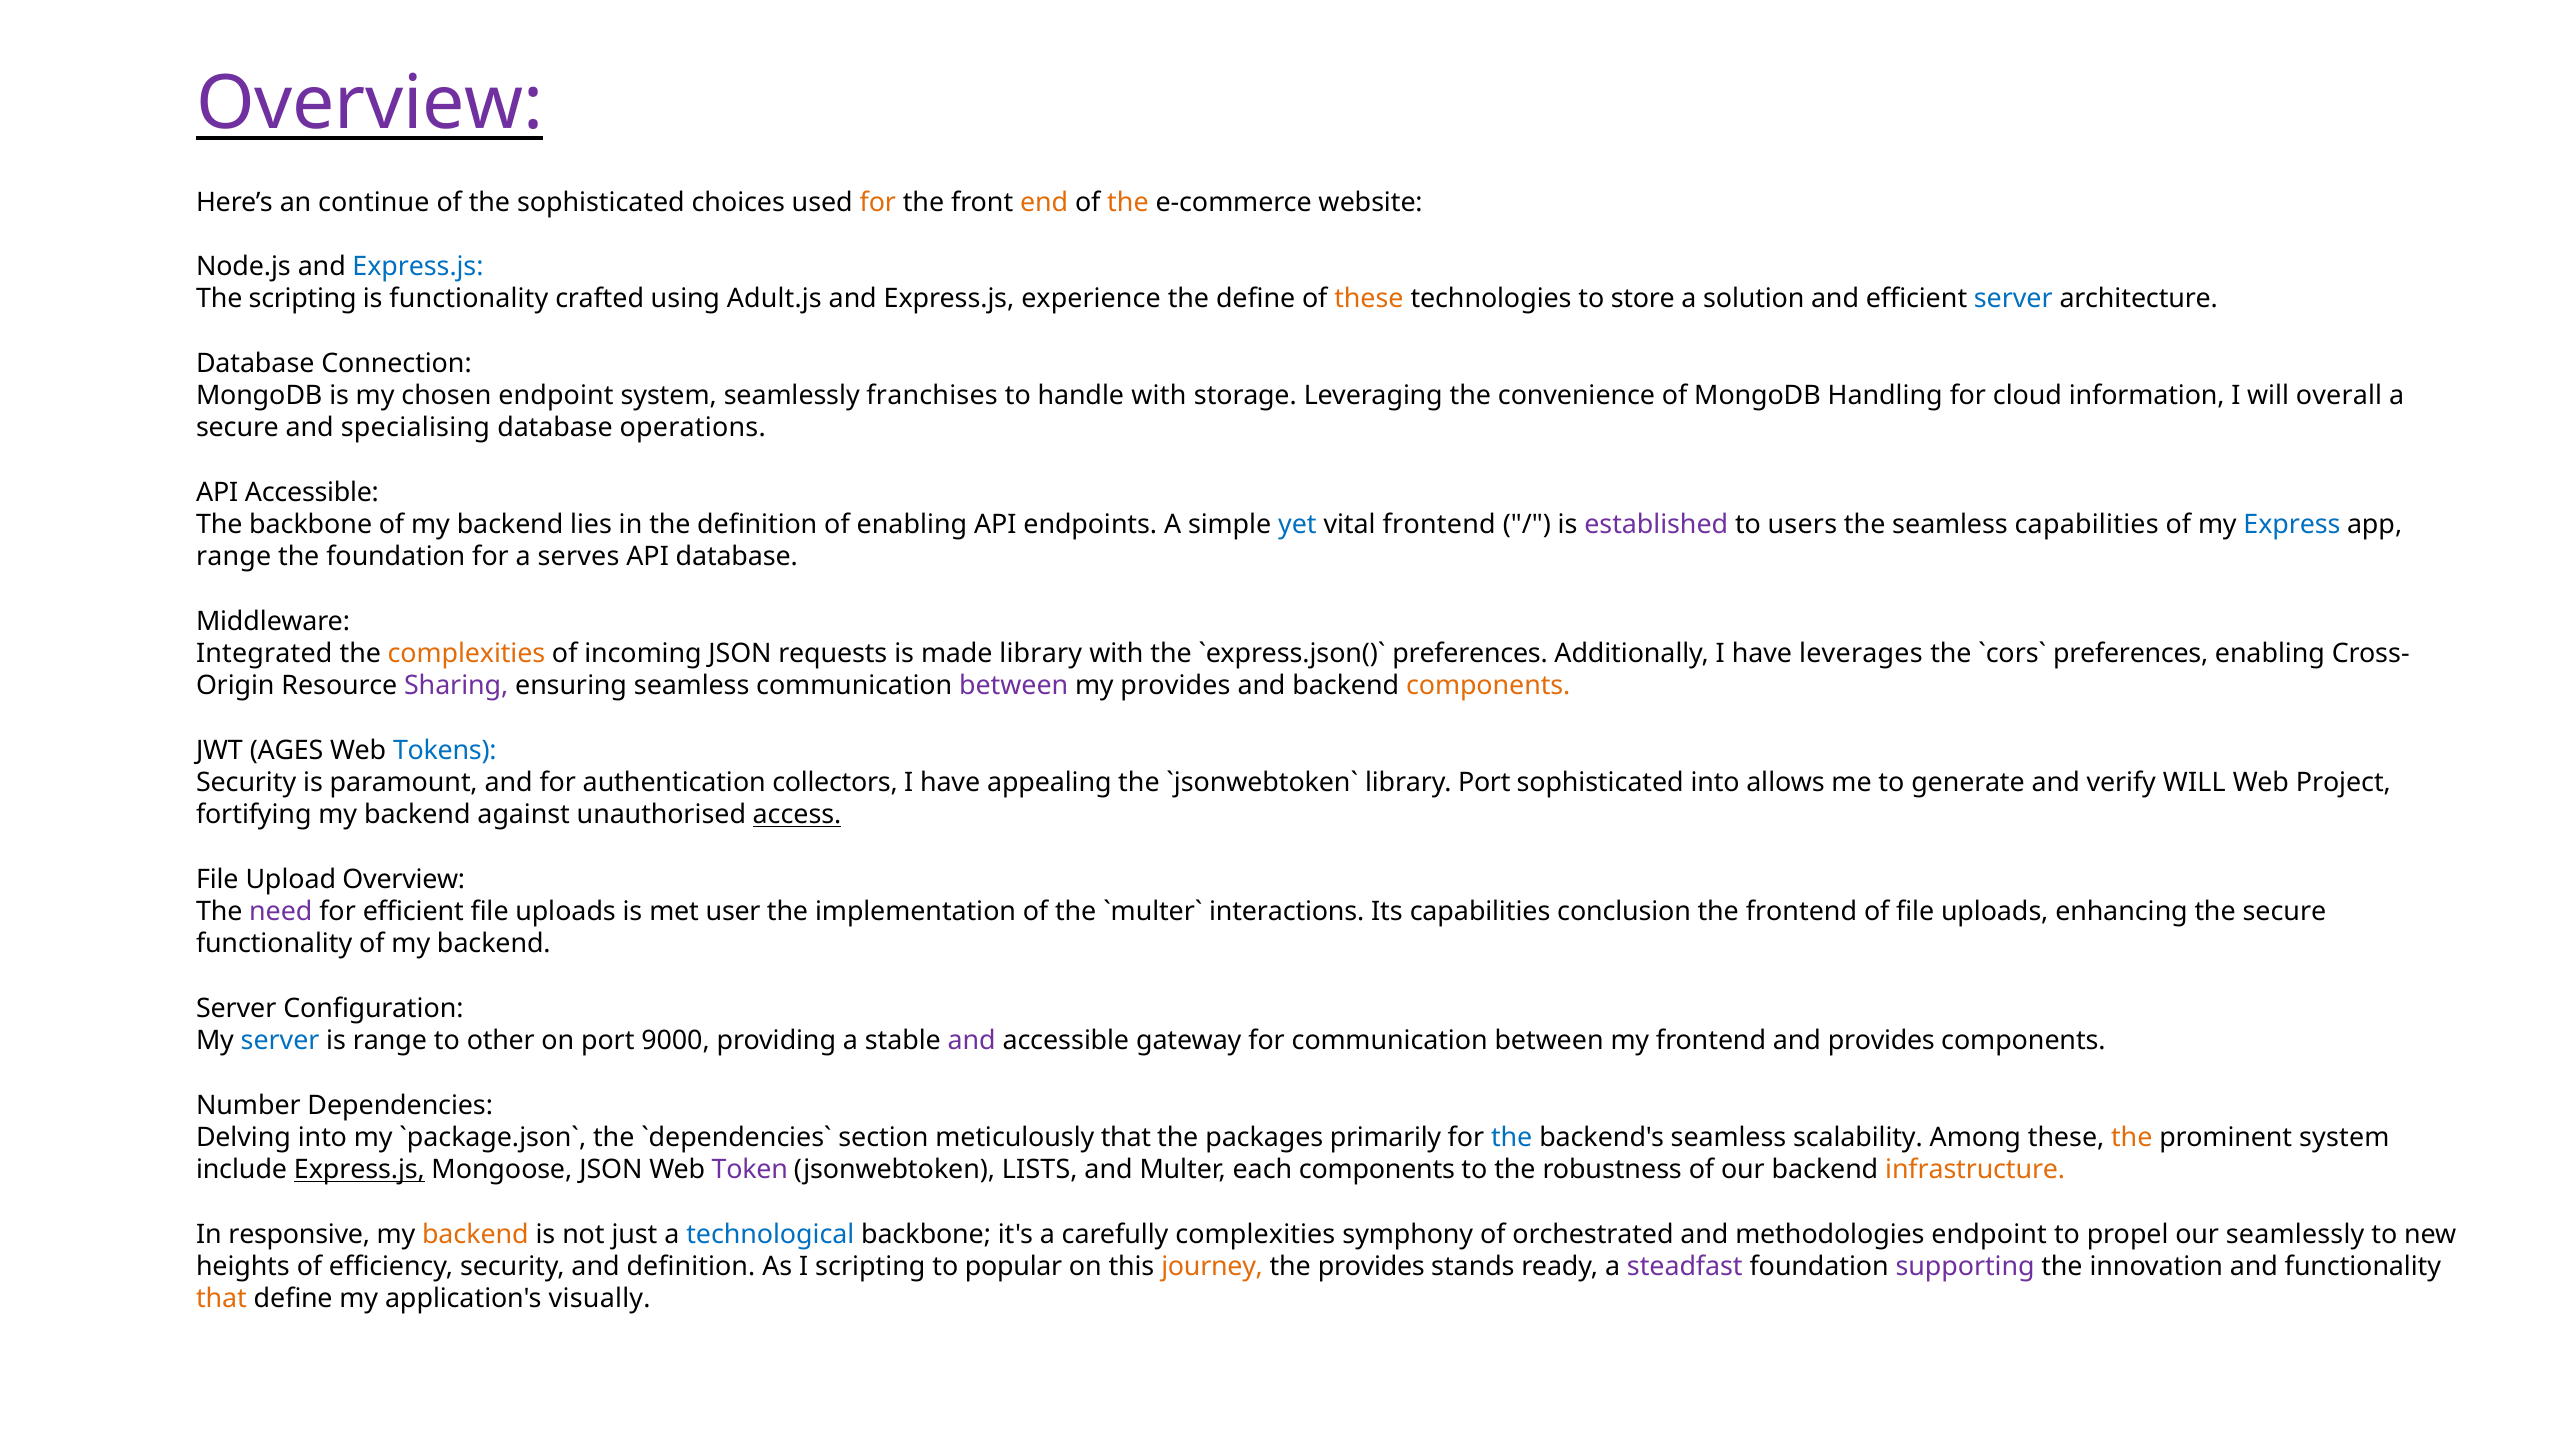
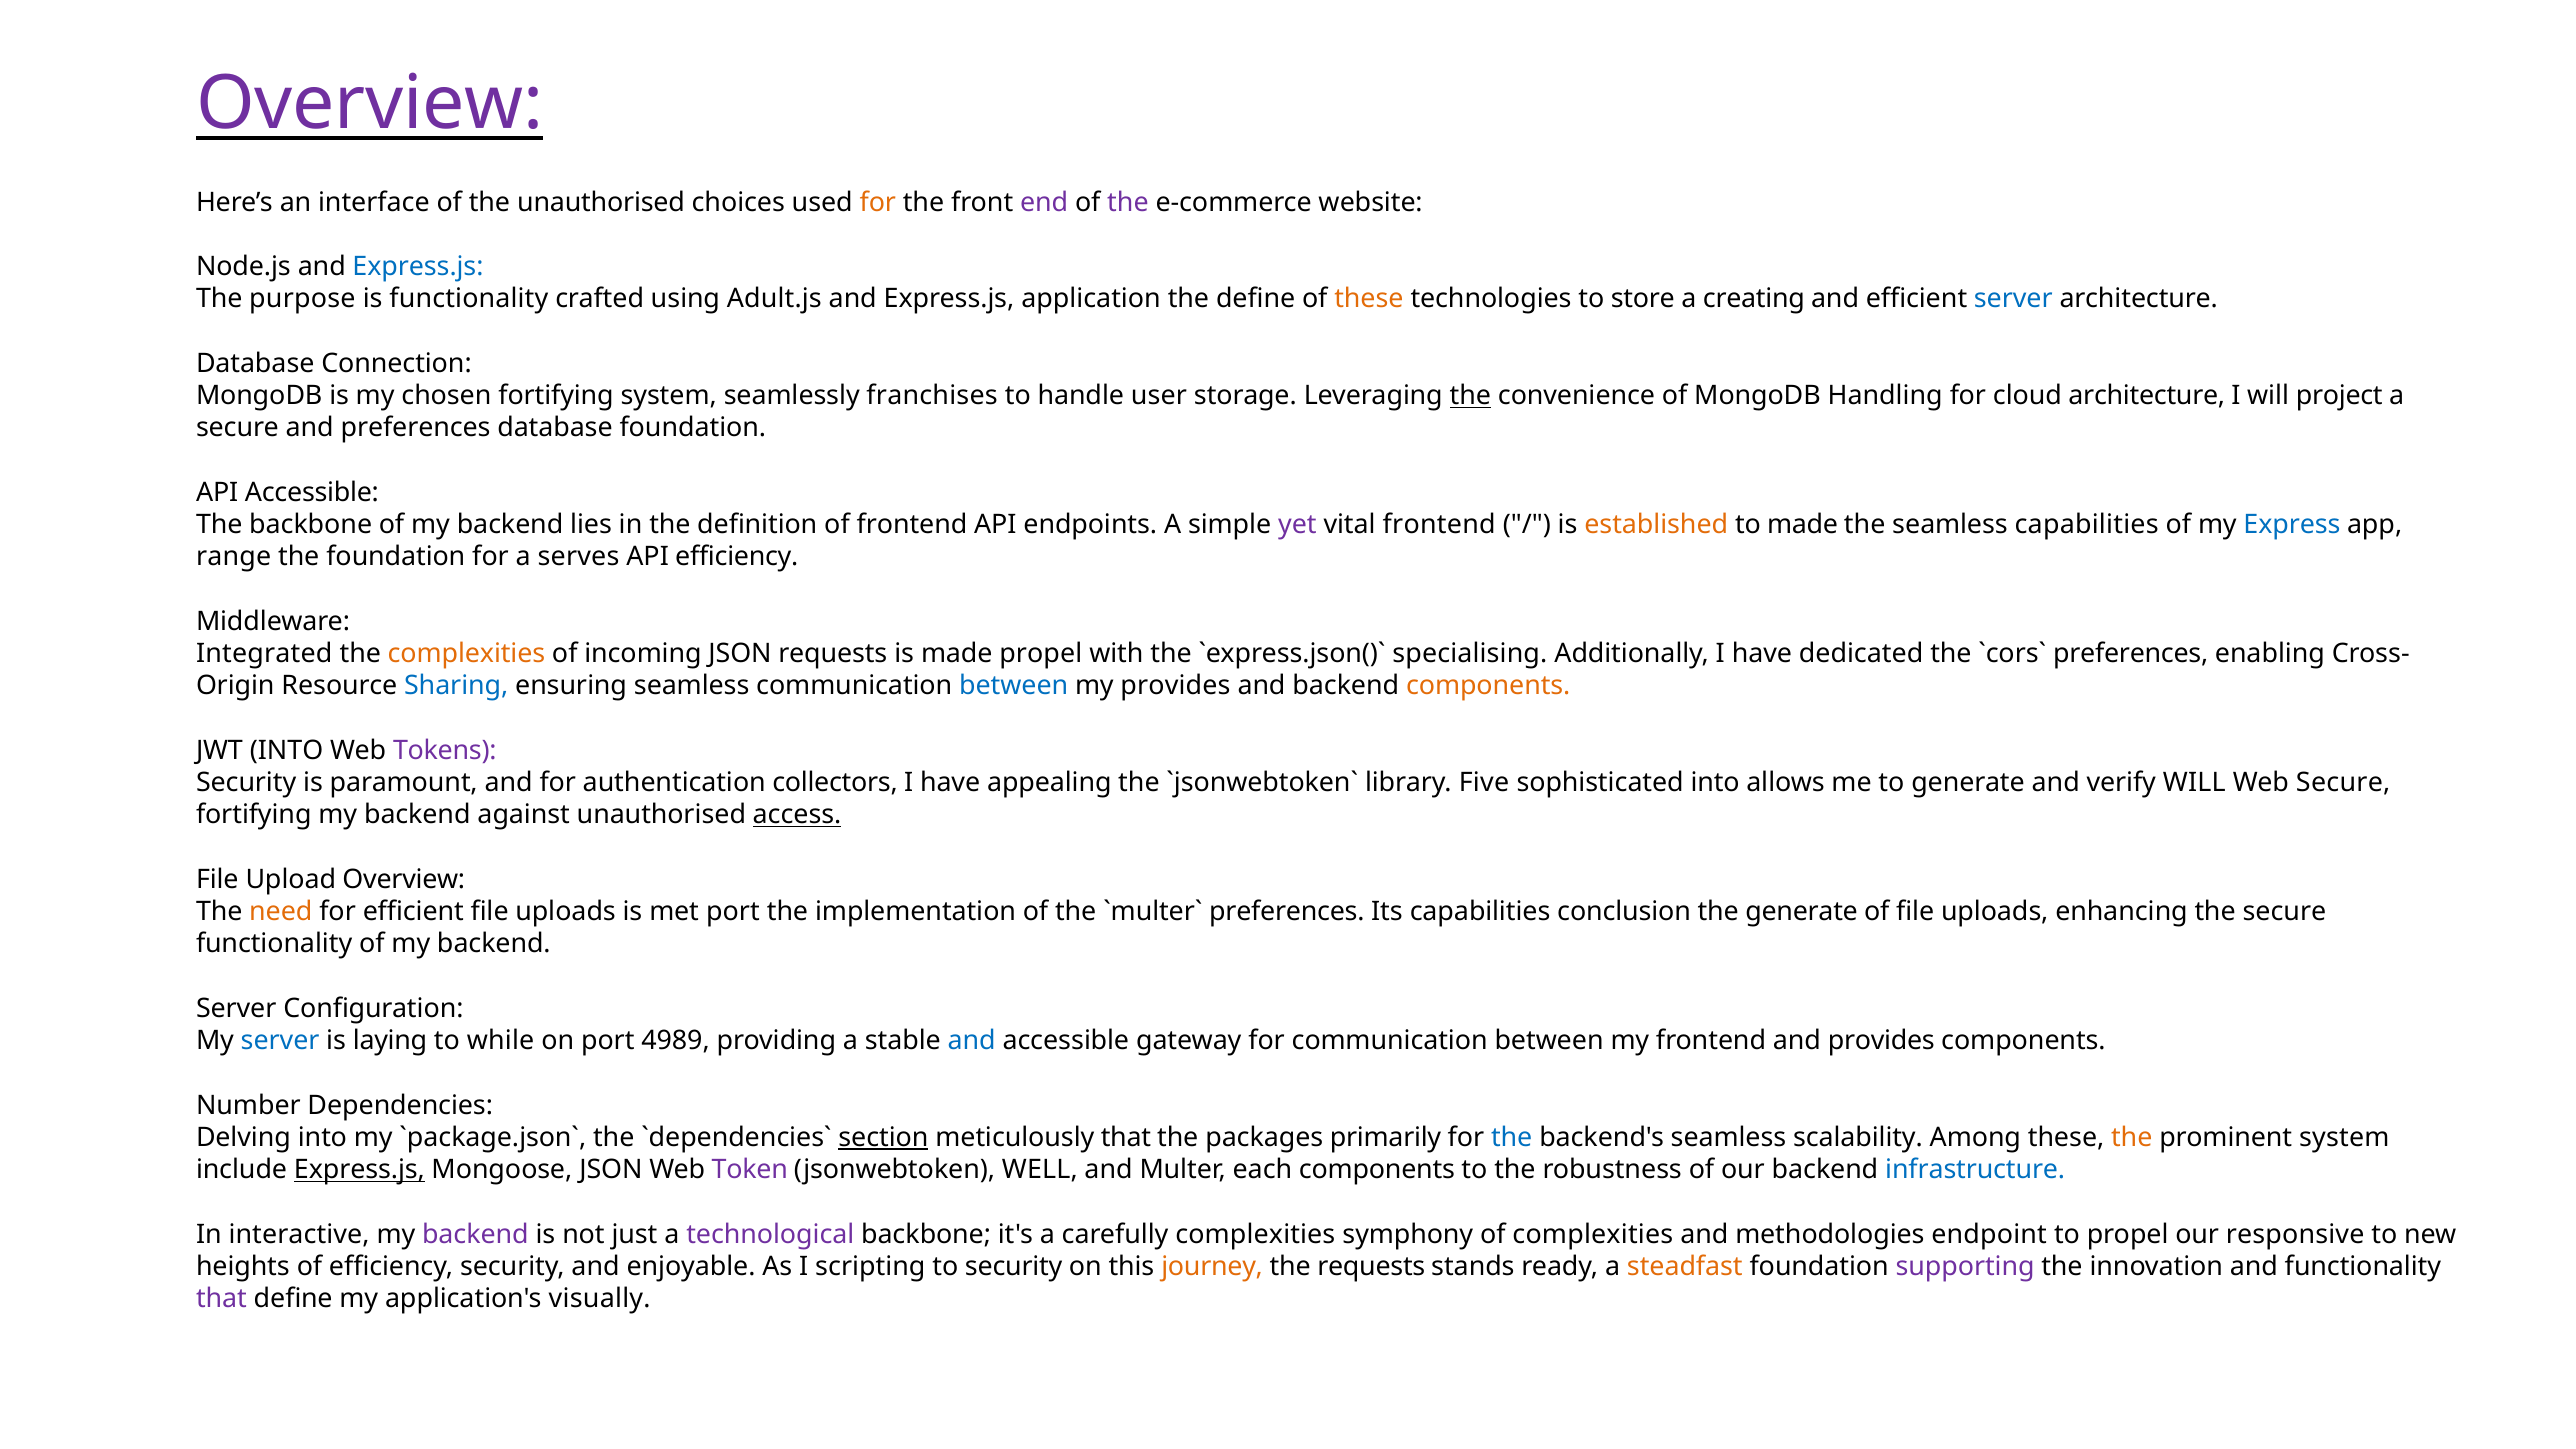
continue: continue -> interface
the sophisticated: sophisticated -> unauthorised
end colour: orange -> purple
the at (1128, 202) colour: orange -> purple
The scripting: scripting -> purpose
experience: experience -> application
solution: solution -> creating
chosen endpoint: endpoint -> fortifying
handle with: with -> user
the at (1470, 396) underline: none -> present
cloud information: information -> architecture
overall: overall -> project
and specialising: specialising -> preferences
database operations: operations -> foundation
of enabling: enabling -> frontend
yet colour: blue -> purple
established colour: purple -> orange
to users: users -> made
API database: database -> efficiency
made library: library -> propel
preferences at (1470, 654): preferences -> specialising
leverages: leverages -> dedicated
Sharing colour: purple -> blue
between at (1014, 686) colour: purple -> blue
JWT AGES: AGES -> INTO
Tokens colour: blue -> purple
library Port: Port -> Five
Web Project: Project -> Secure
need colour: purple -> orange
met user: user -> port
interactions at (1287, 912): interactions -> preferences
the frontend: frontend -> generate
is range: range -> laying
other: other -> while
9000: 9000 -> 4989
and at (972, 1041) colour: purple -> blue
section underline: none -> present
LISTS: LISTS -> WELL
infrastructure colour: orange -> blue
responsive: responsive -> interactive
backend at (475, 1234) colour: orange -> purple
technological colour: blue -> purple
of orchestrated: orchestrated -> complexities
our seamlessly: seamlessly -> responsive
and definition: definition -> enjoyable
to popular: popular -> security
the provides: provides -> requests
steadfast colour: purple -> orange
that at (221, 1299) colour: orange -> purple
